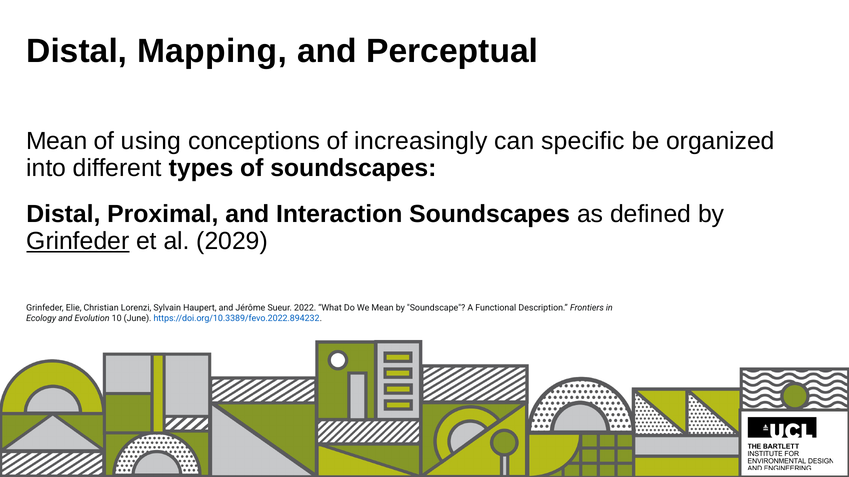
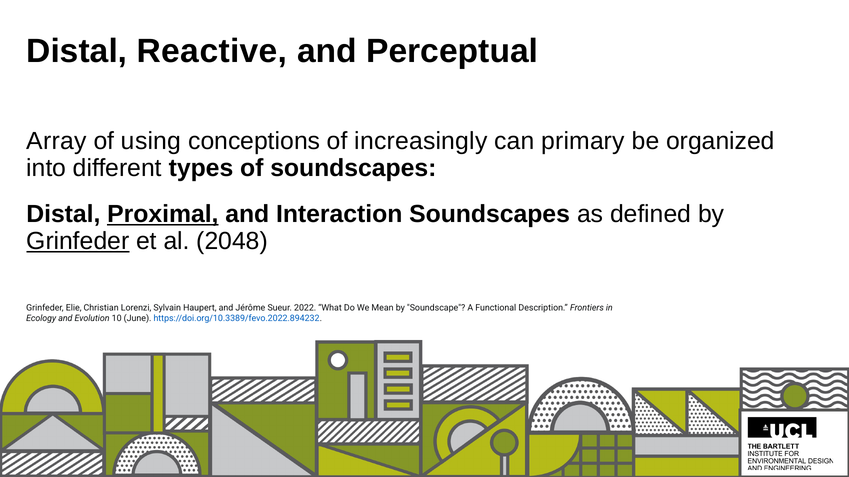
Mapping: Mapping -> Reactive
Mean at (57, 141): Mean -> Array
specific: specific -> primary
Proximal underline: none -> present
2029: 2029 -> 2048
